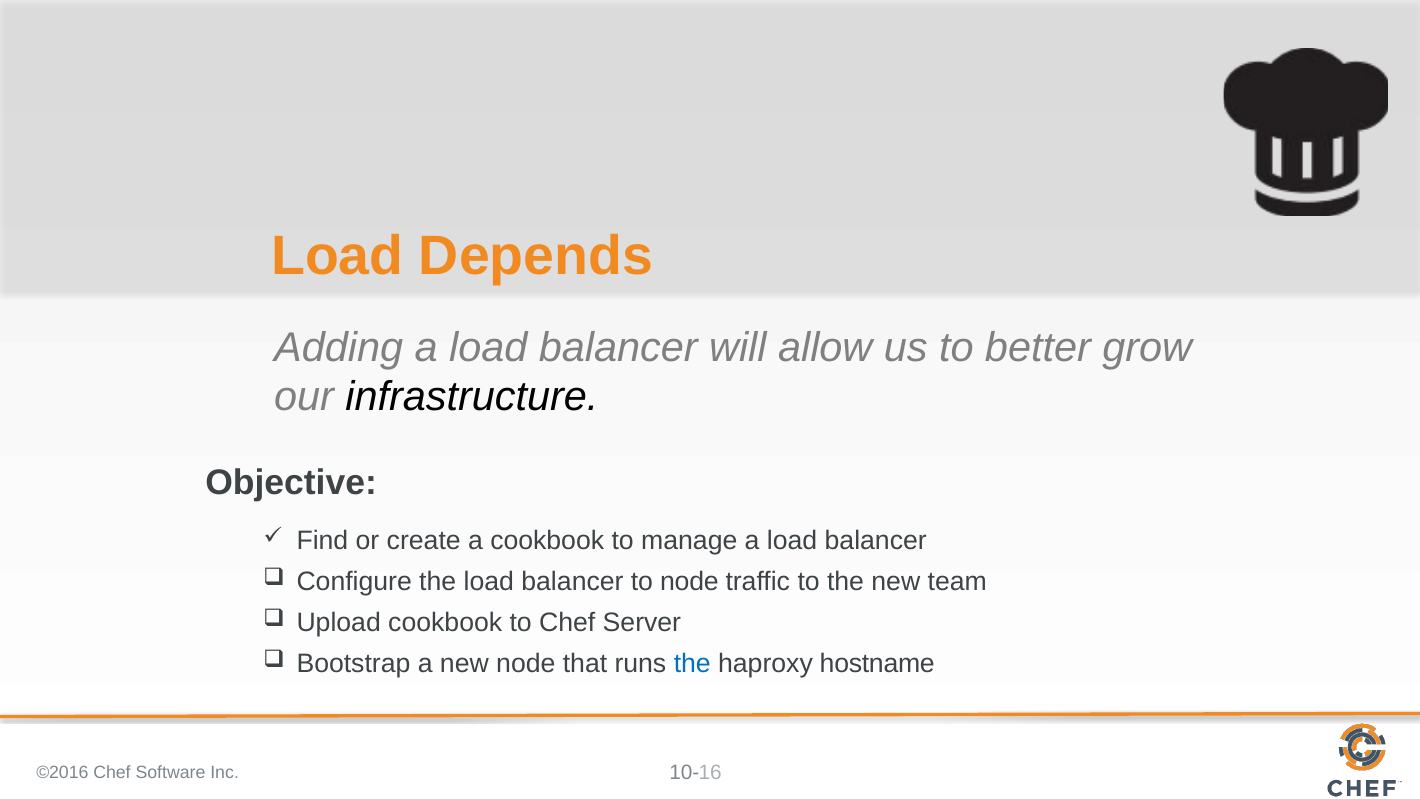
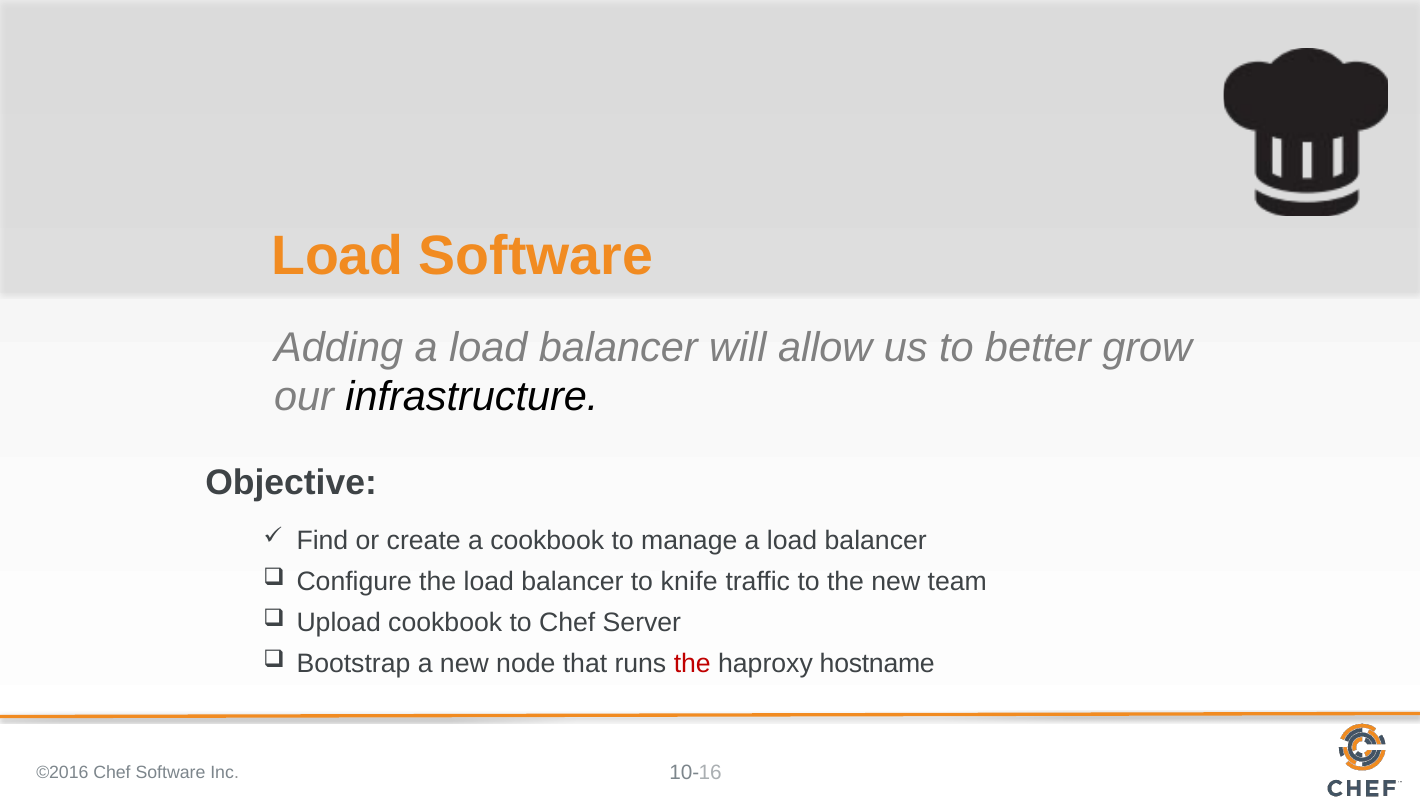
Load Depends: Depends -> Software
to node: node -> knife
the at (692, 663) colour: blue -> red
